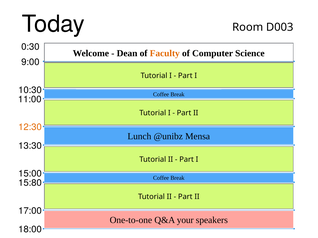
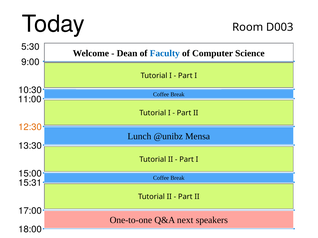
0:30: 0:30 -> 5:30
Faculty colour: orange -> blue
15:80: 15:80 -> 15:31
your: your -> next
